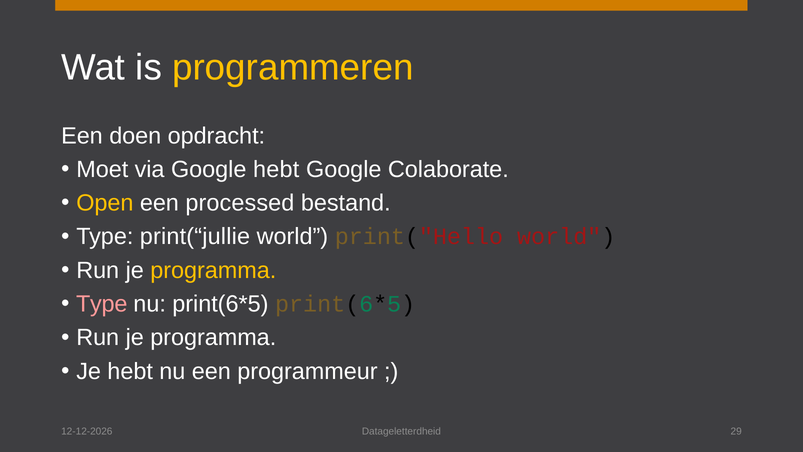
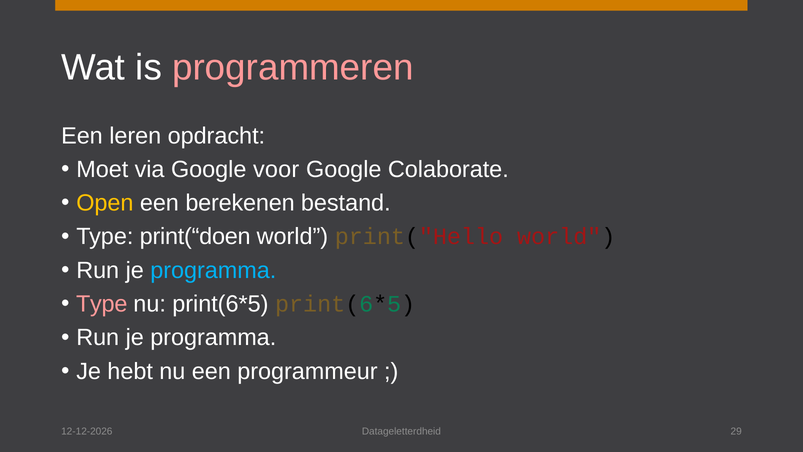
programmeren colour: yellow -> pink
doen: doen -> leren
Google hebt: hebt -> voor
processed: processed -> berekenen
print(“jullie: print(“jullie -> print(“doen
programma at (213, 270) colour: yellow -> light blue
